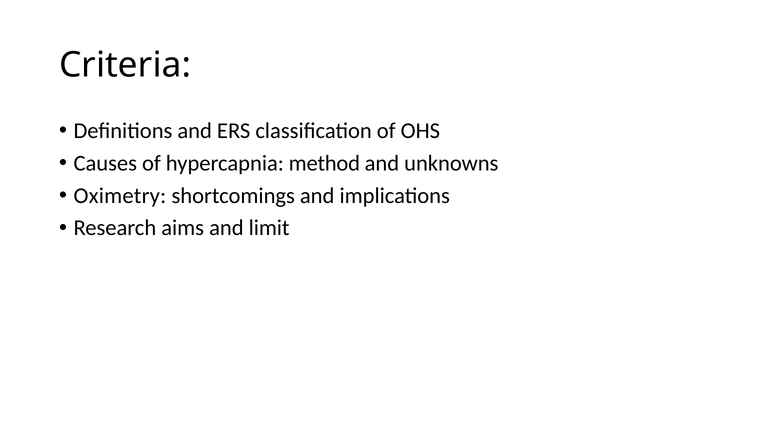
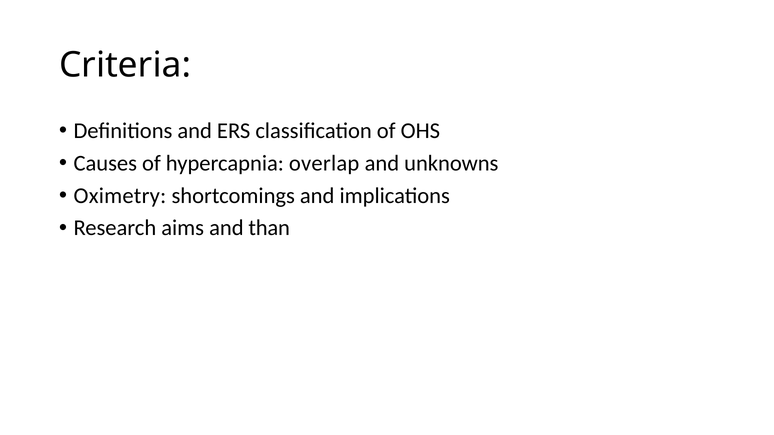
method: method -> overlap
limit: limit -> than
